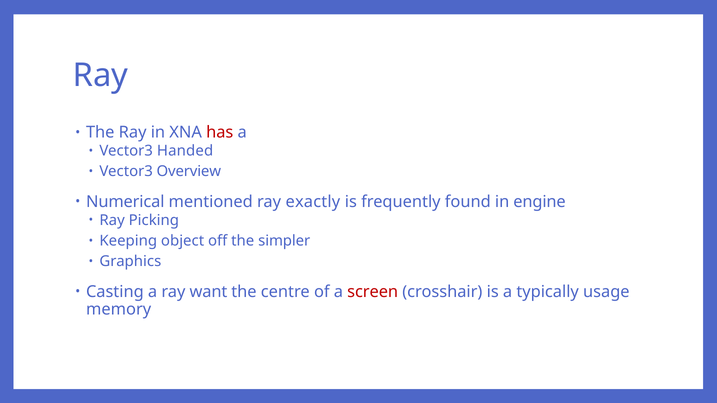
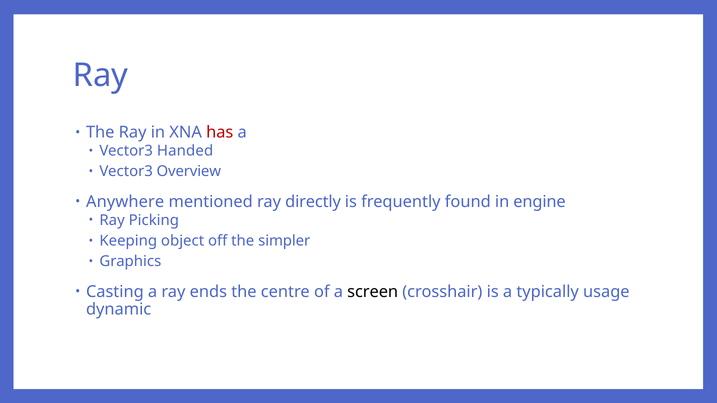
Numerical: Numerical -> Anywhere
exactly: exactly -> directly
want: want -> ends
screen colour: red -> black
memory: memory -> dynamic
